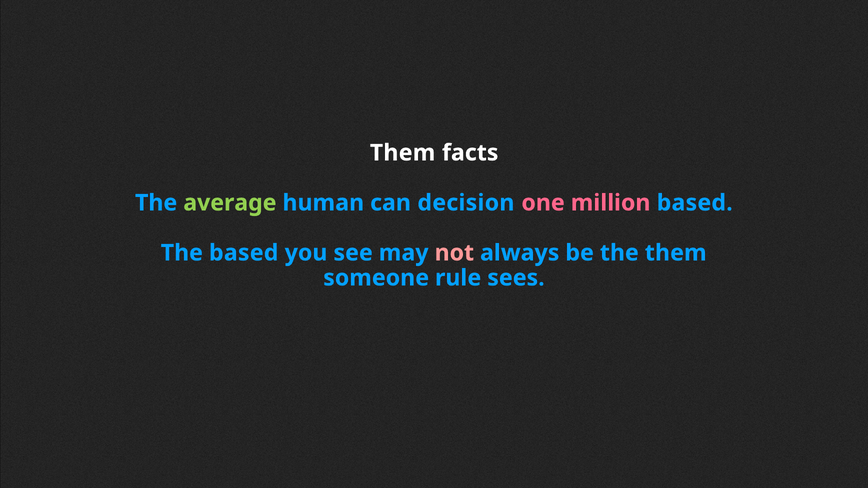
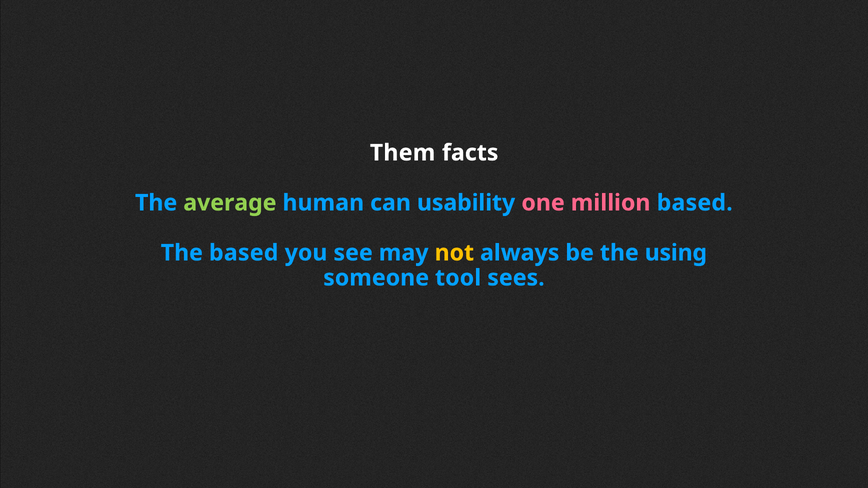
decision: decision -> usability
not colour: pink -> yellow
the them: them -> using
rule: rule -> tool
